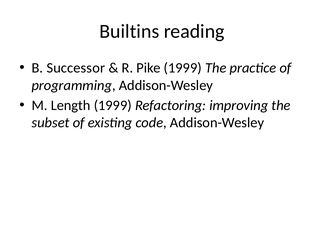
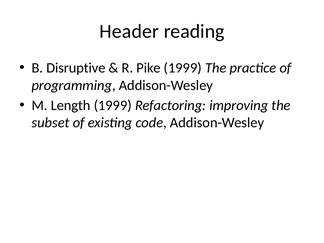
Builtins: Builtins -> Header
Successor: Successor -> Disruptive
